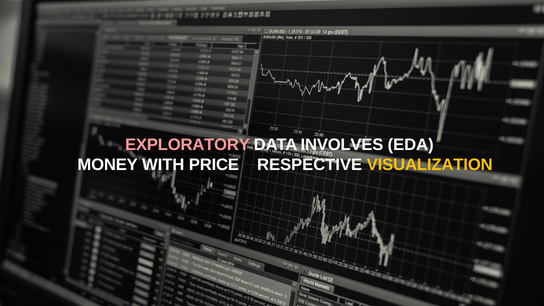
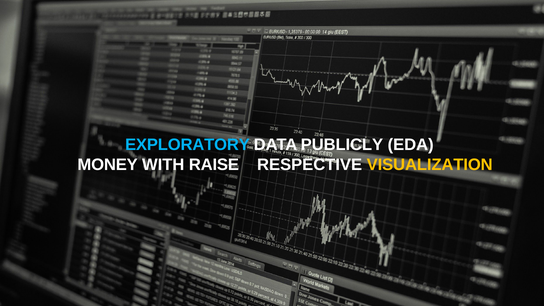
EXPLORATORY colour: pink -> light blue
INVOLVES: INVOLVES -> PUBLICLY
PRICE: PRICE -> RAISE
